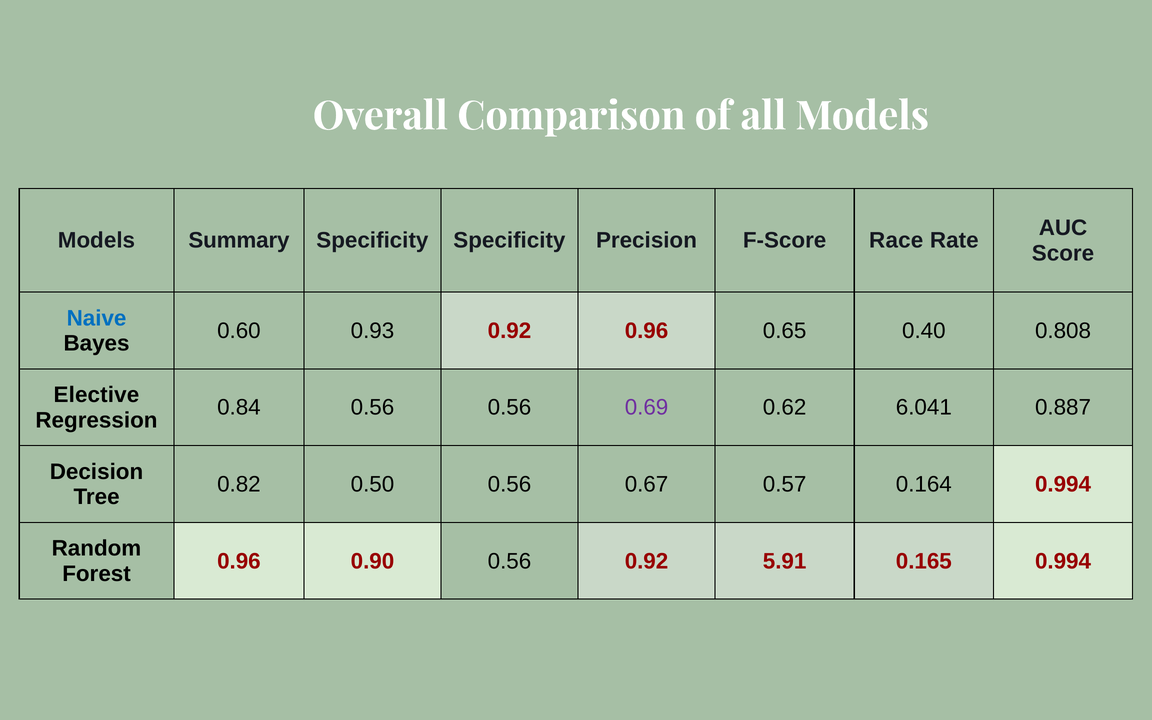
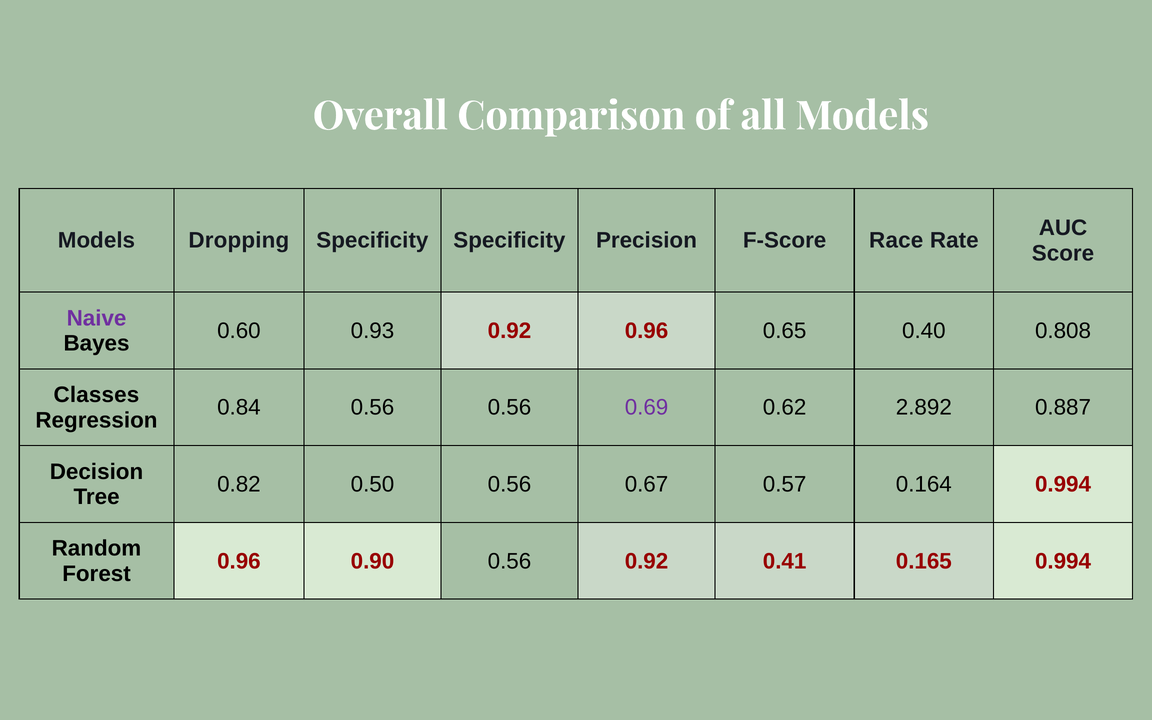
Summary: Summary -> Dropping
Naive colour: blue -> purple
Elective: Elective -> Classes
6.041: 6.041 -> 2.892
5.91: 5.91 -> 0.41
